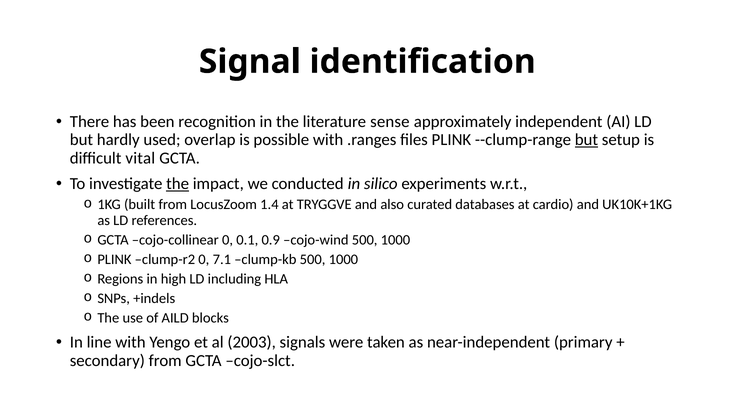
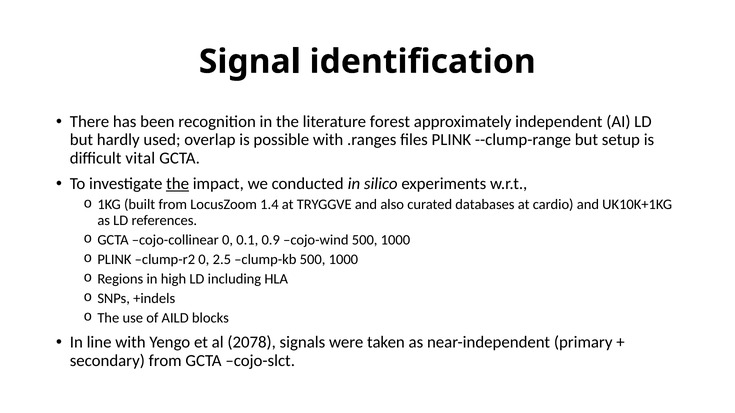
sense: sense -> forest
but at (586, 140) underline: present -> none
7.1: 7.1 -> 2.5
2003: 2003 -> 2078
